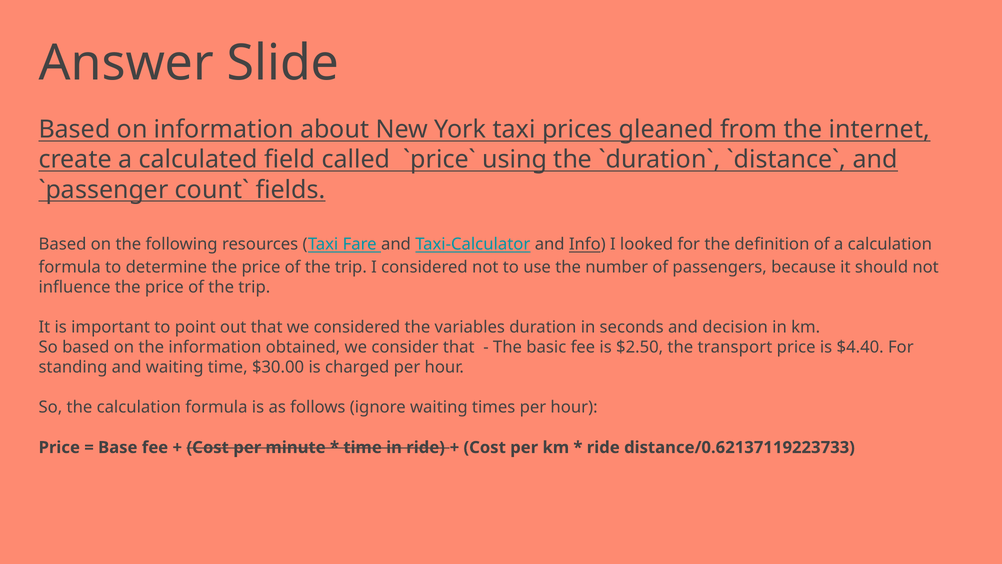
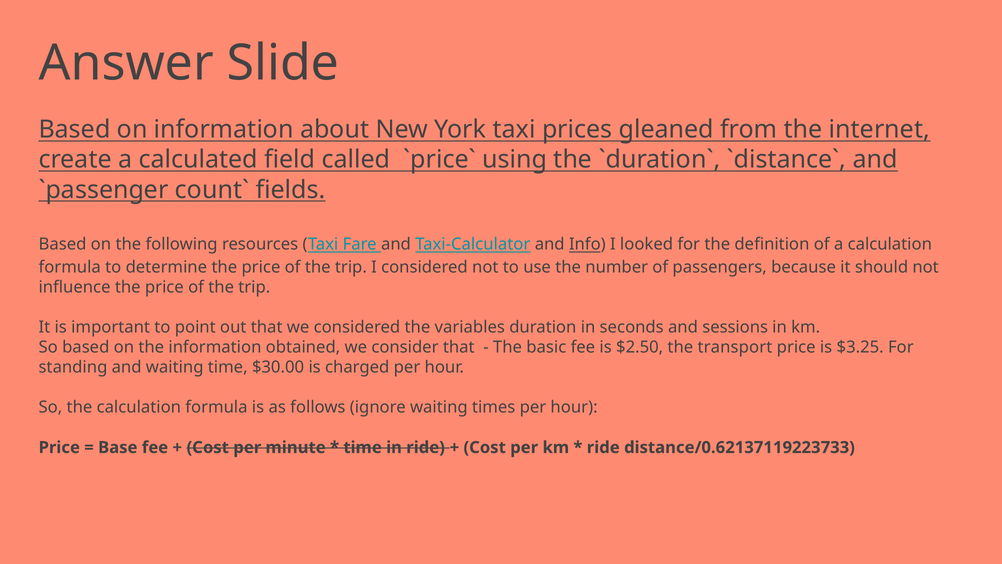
decision: decision -> sessions
$4.40: $4.40 -> $3.25
